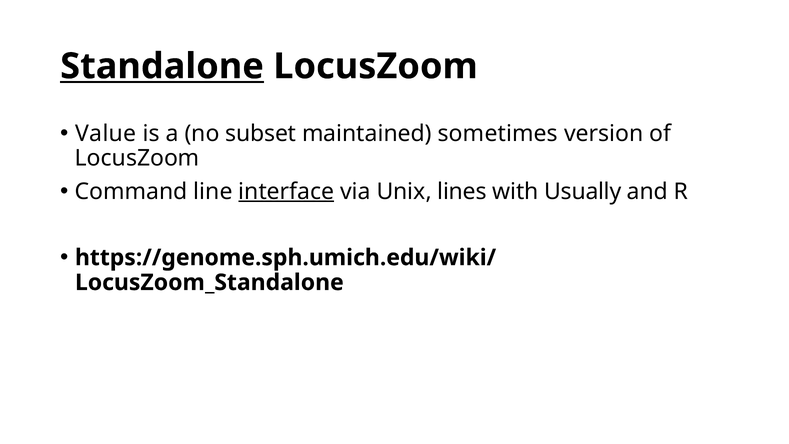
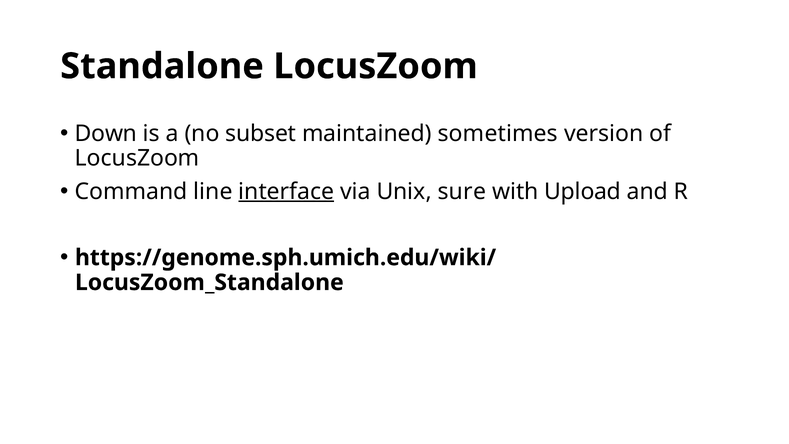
Standalone underline: present -> none
Value: Value -> Down
lines: lines -> sure
Usually: Usually -> Upload
